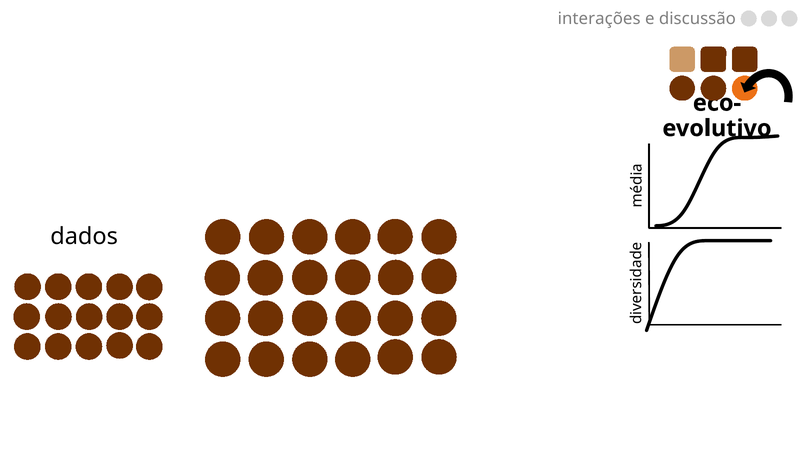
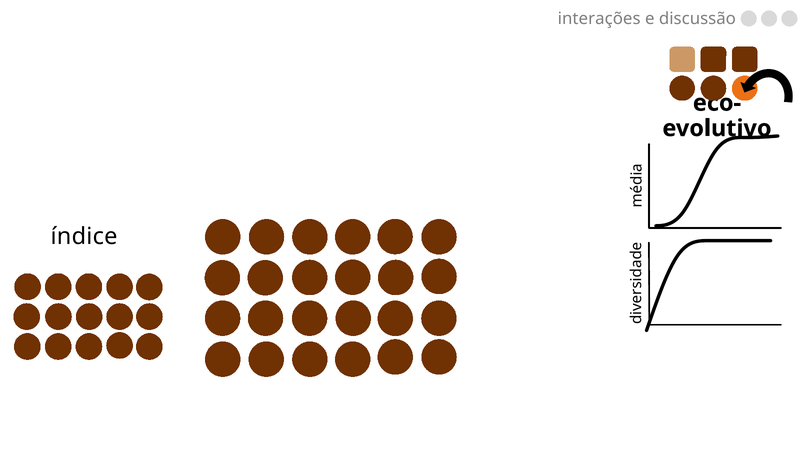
dados: dados -> índice
